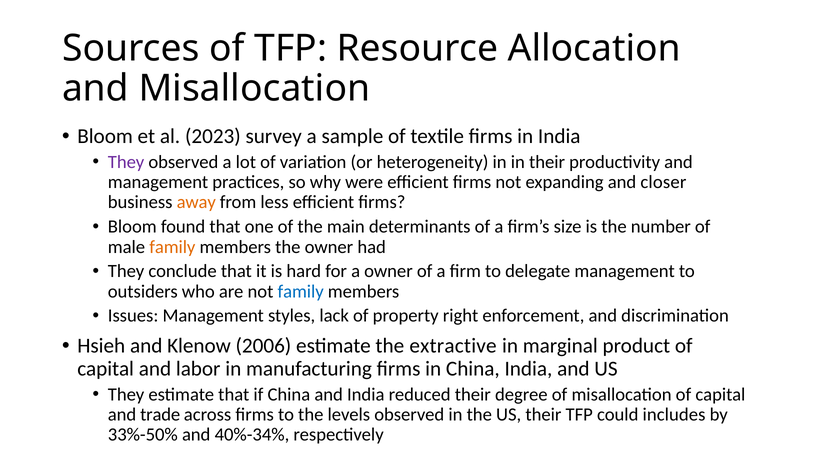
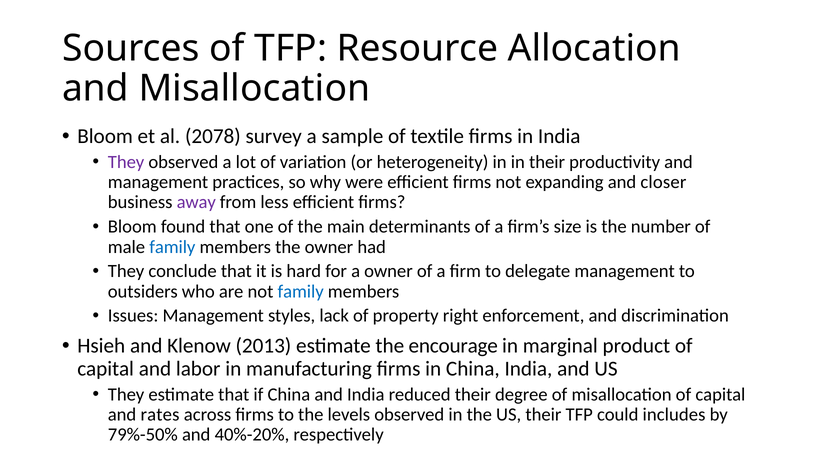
2023: 2023 -> 2078
away colour: orange -> purple
family at (172, 247) colour: orange -> blue
2006: 2006 -> 2013
extractive: extractive -> encourage
trade: trade -> rates
33%-50%: 33%-50% -> 79%-50%
40%-34%: 40%-34% -> 40%-20%
